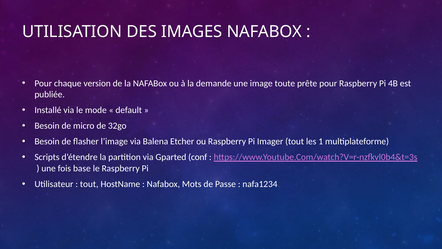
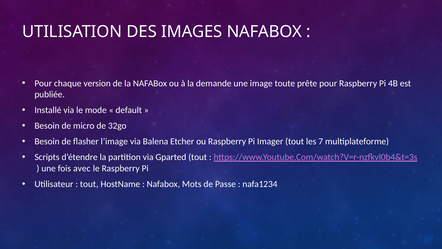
1: 1 -> 7
Gparted conf: conf -> tout
base: base -> avec
